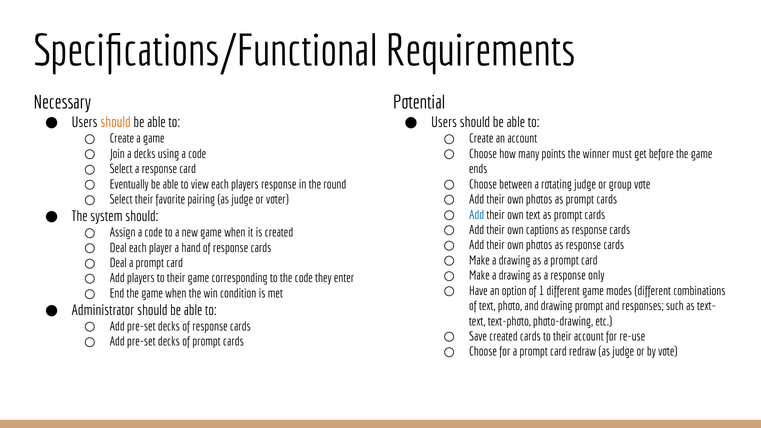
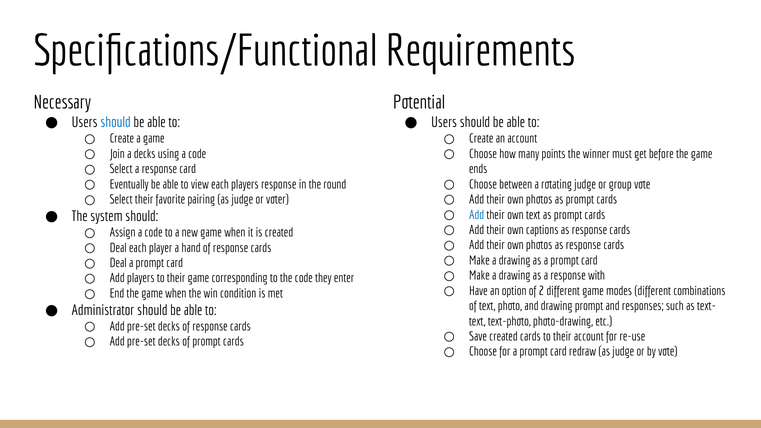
should at (116, 122) colour: orange -> blue
only: only -> with
1: 1 -> 2
